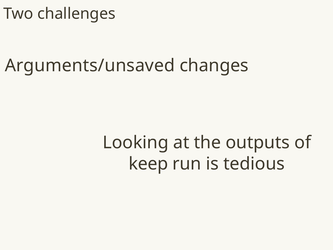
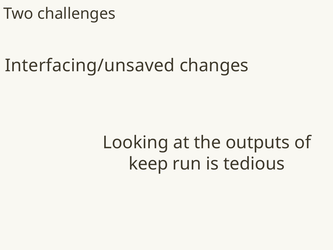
Arguments/unsaved: Arguments/unsaved -> Interfacing/unsaved
